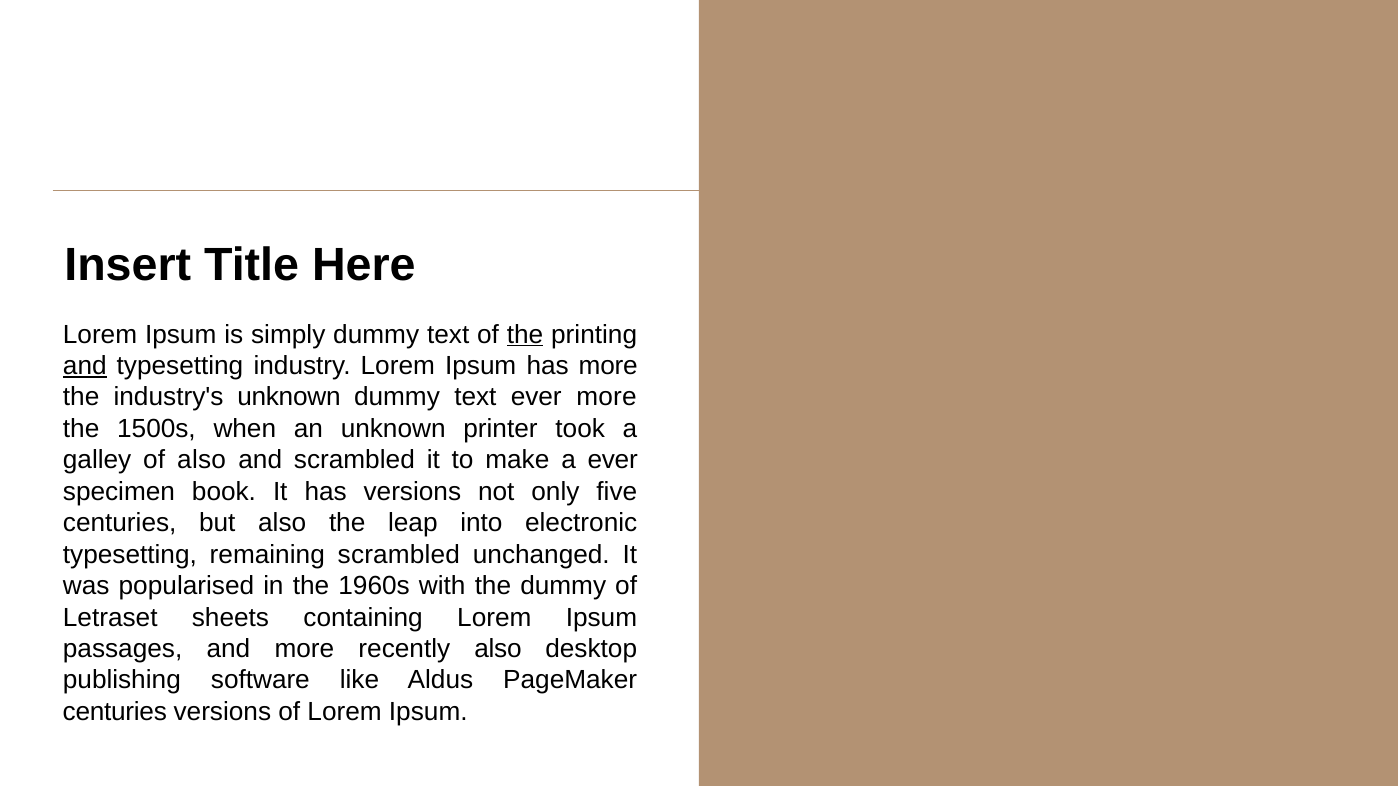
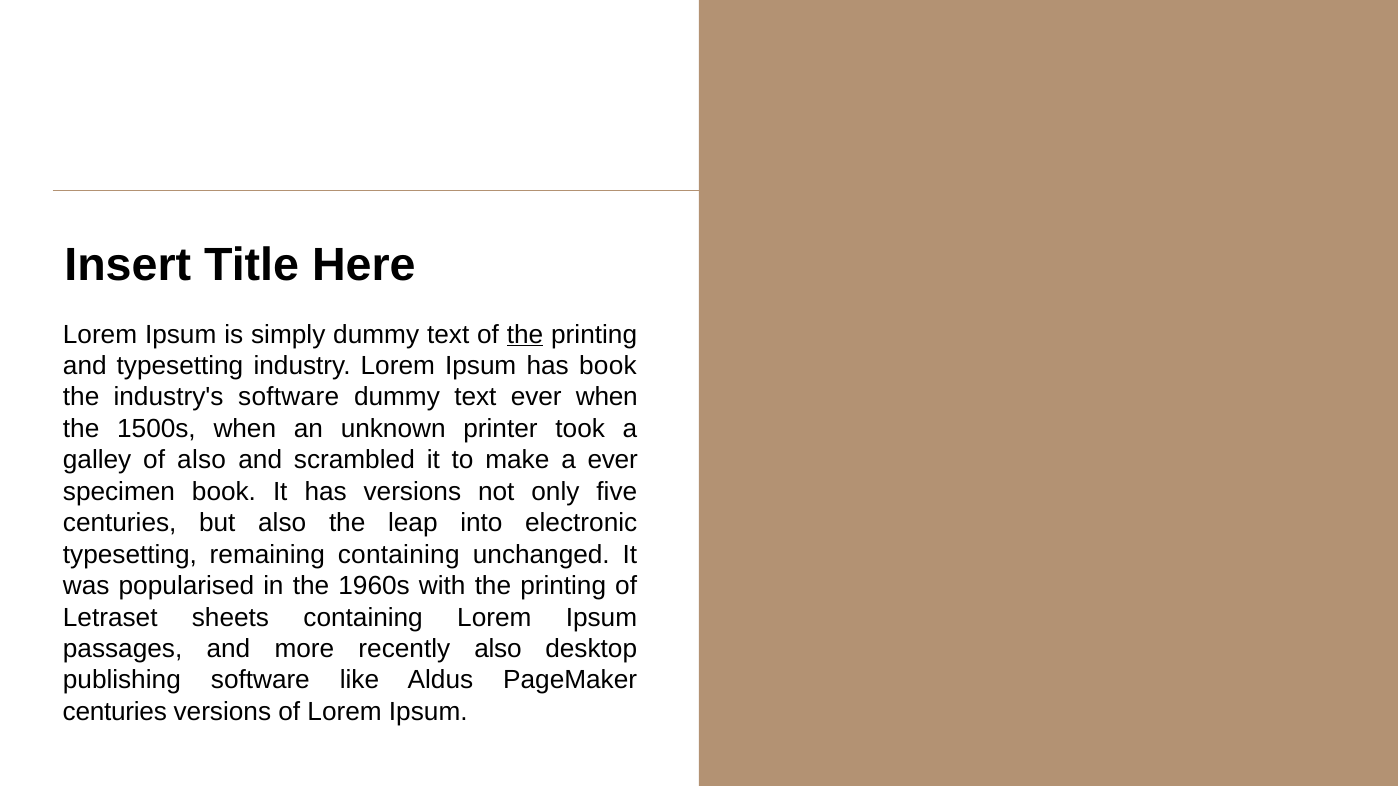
and at (85, 366) underline: present -> none
has more: more -> book
industry's unknown: unknown -> software
ever more: more -> when
remaining scrambled: scrambled -> containing
with the dummy: dummy -> printing
